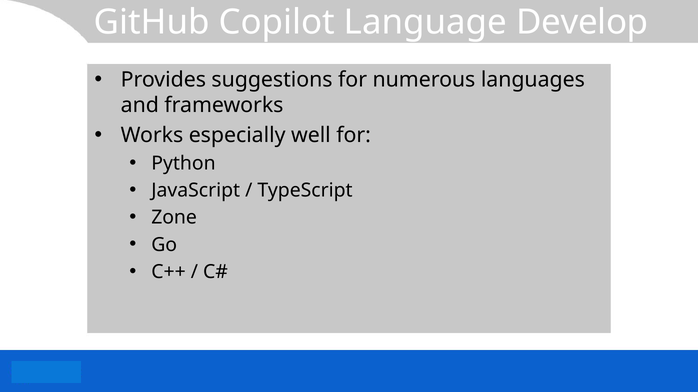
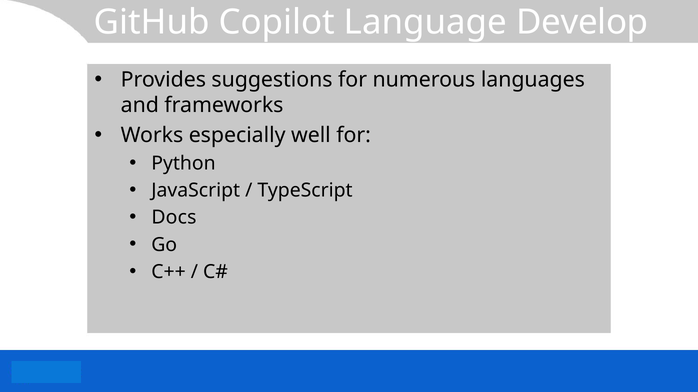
Zone: Zone -> Docs
